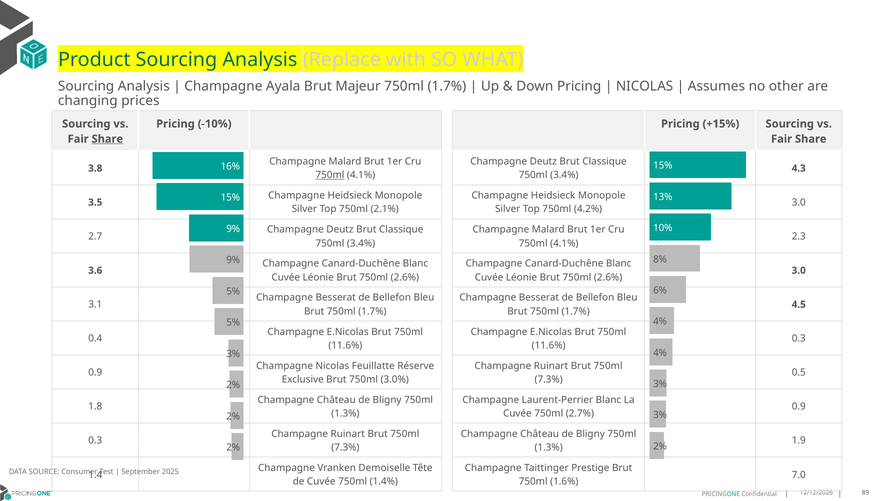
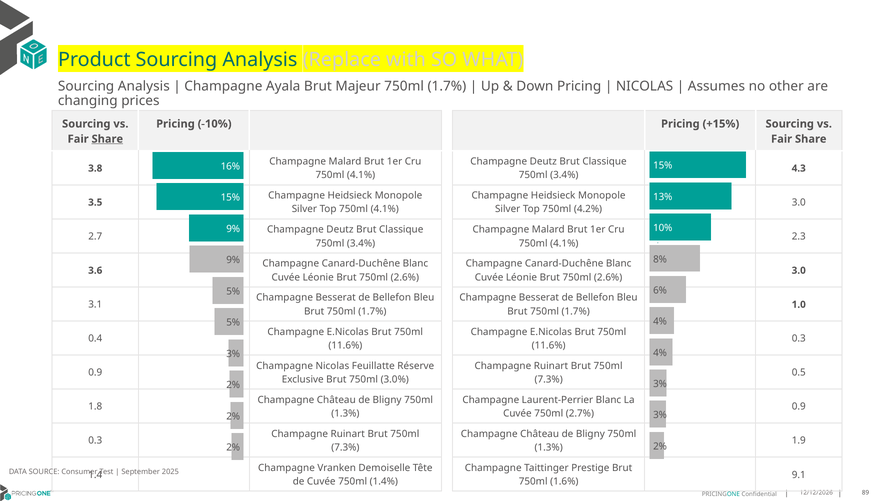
750ml at (330, 175) underline: present -> none
Top 750ml 2.1%: 2.1% -> 4.1%
4.5: 4.5 -> 1.0
7.0: 7.0 -> 9.1
